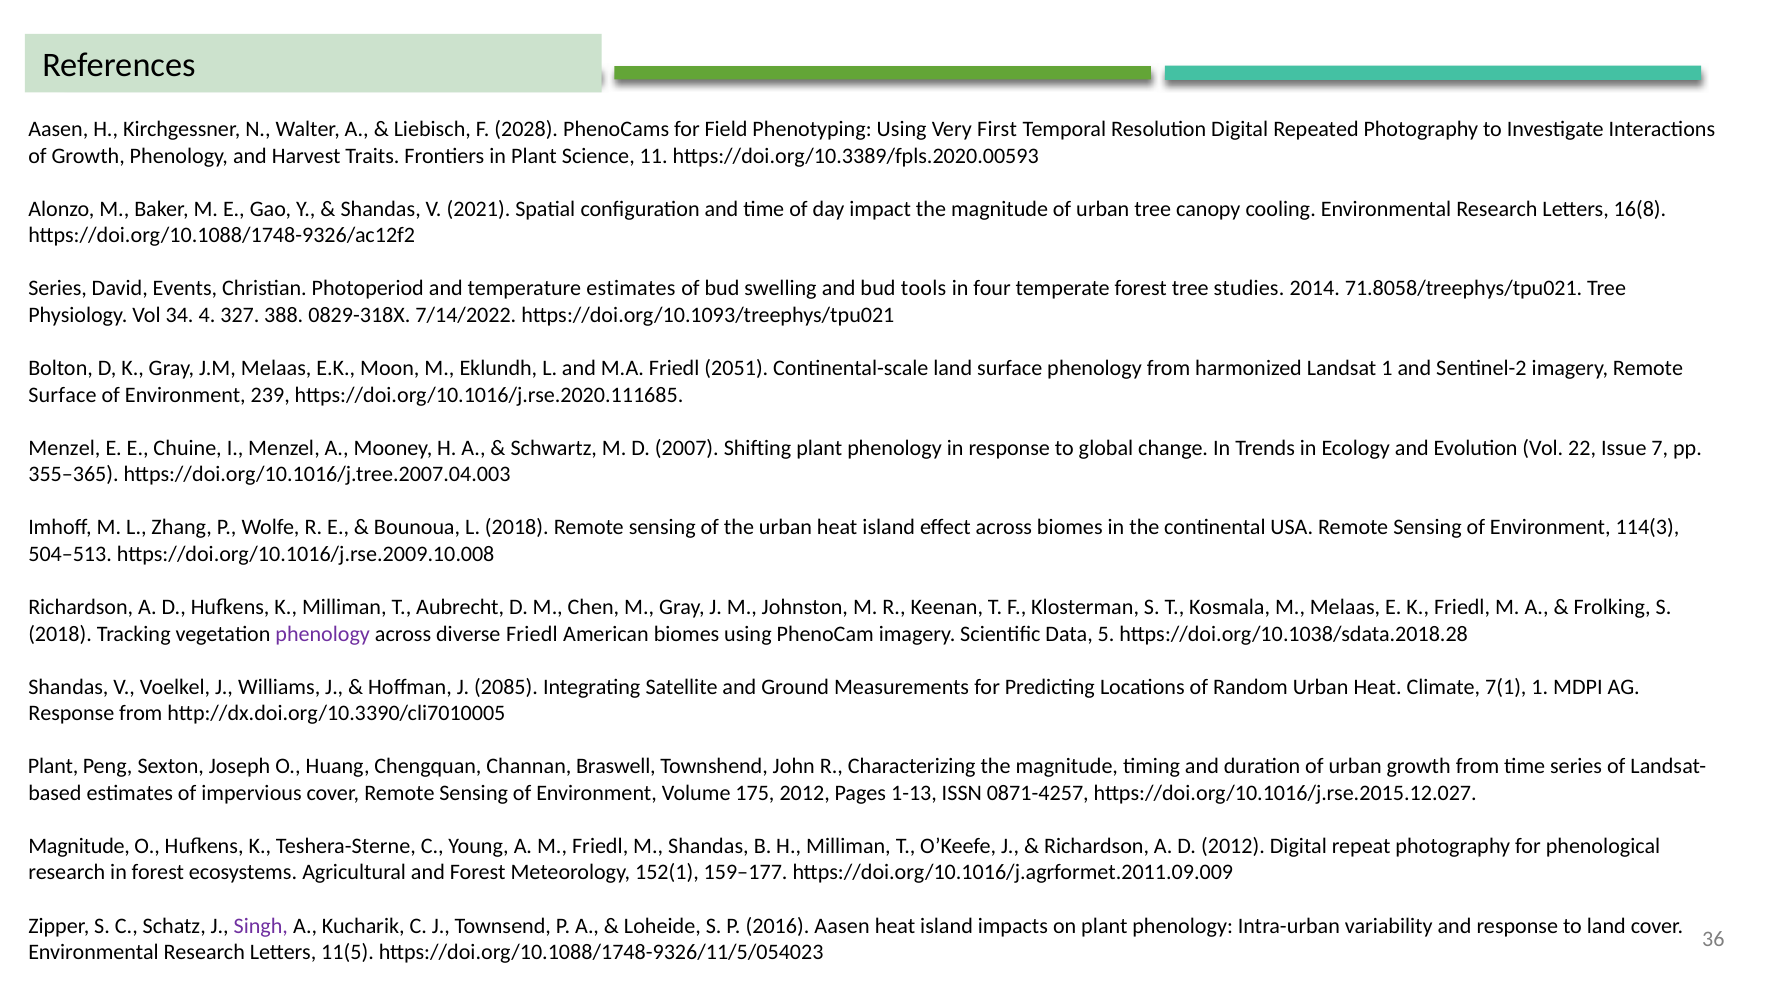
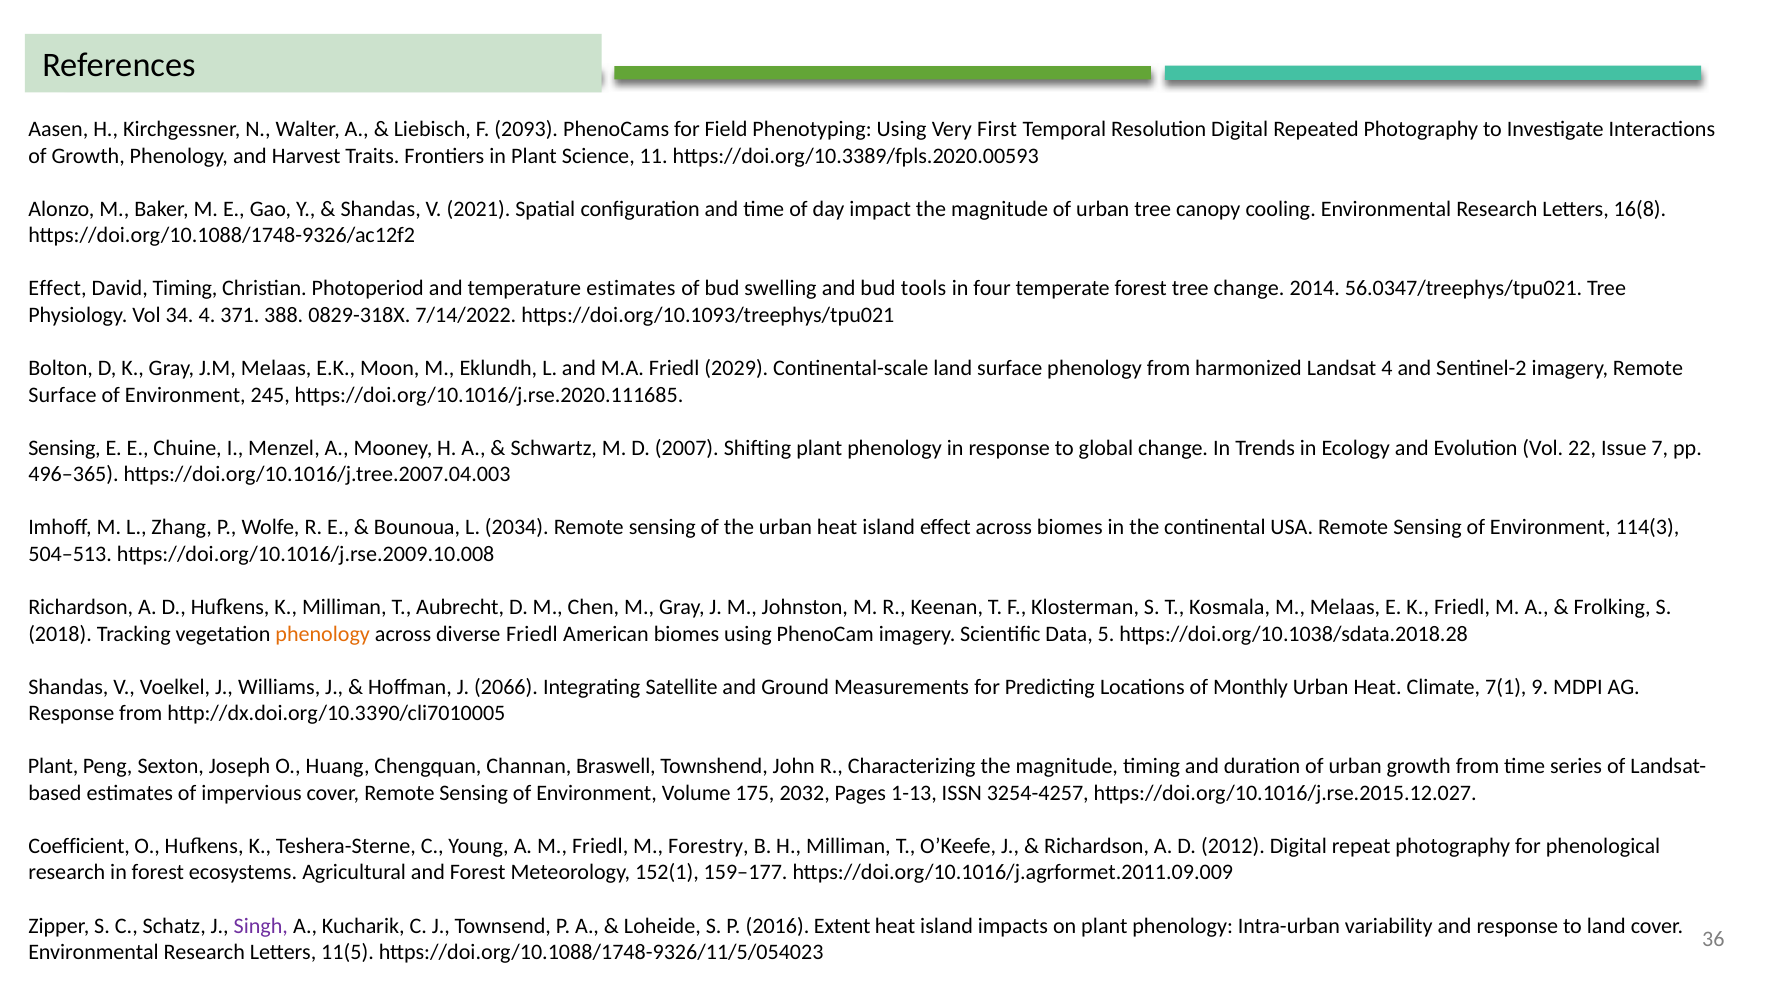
2028: 2028 -> 2093
Series at (58, 289): Series -> Effect
David Events: Events -> Timing
tree studies: studies -> change
71.8058/treephys/tpu021: 71.8058/treephys/tpu021 -> 56.0347/treephys/tpu021
327: 327 -> 371
2051: 2051 -> 2029
Landsat 1: 1 -> 4
239: 239 -> 245
Menzel at (64, 448): Menzel -> Sensing
355–365: 355–365 -> 496–365
L 2018: 2018 -> 2034
phenology at (323, 634) colour: purple -> orange
2085: 2085 -> 2066
Random: Random -> Monthly
7(1 1: 1 -> 9
175 2012: 2012 -> 2032
0871-4257: 0871-4257 -> 3254-4257
Magnitude at (79, 847): Magnitude -> Coefficient
M Shandas: Shandas -> Forestry
2016 Aasen: Aasen -> Extent
